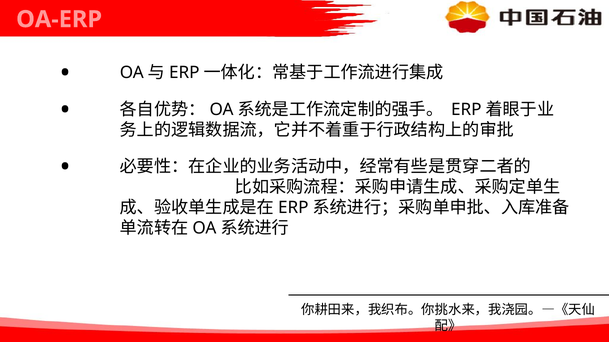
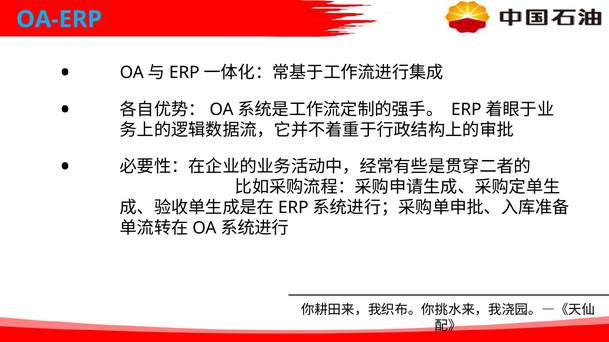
OA-ERP colour: pink -> light blue
